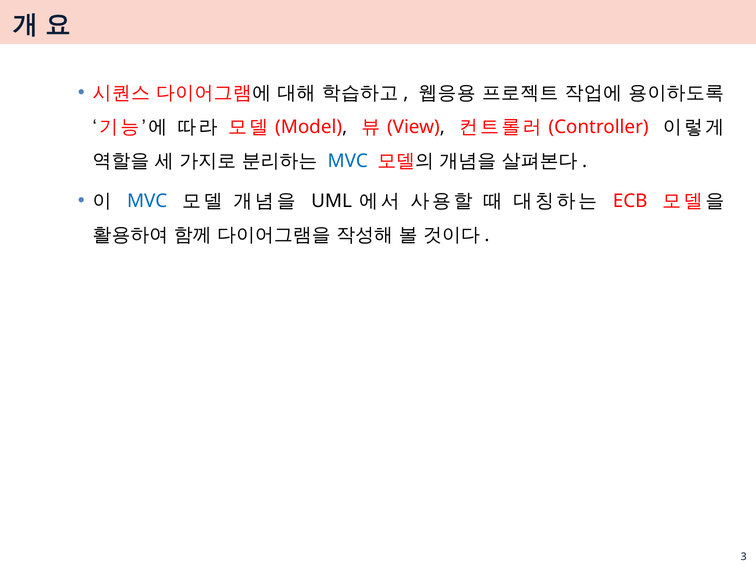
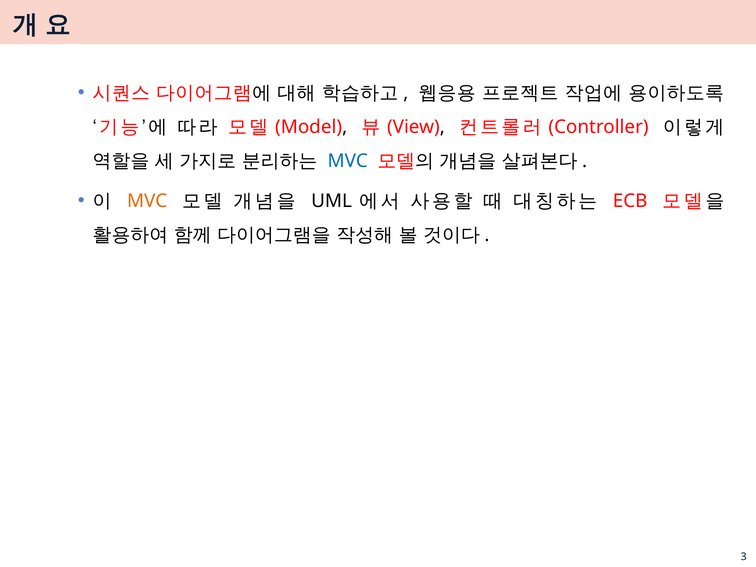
MVC at (147, 201) colour: blue -> orange
